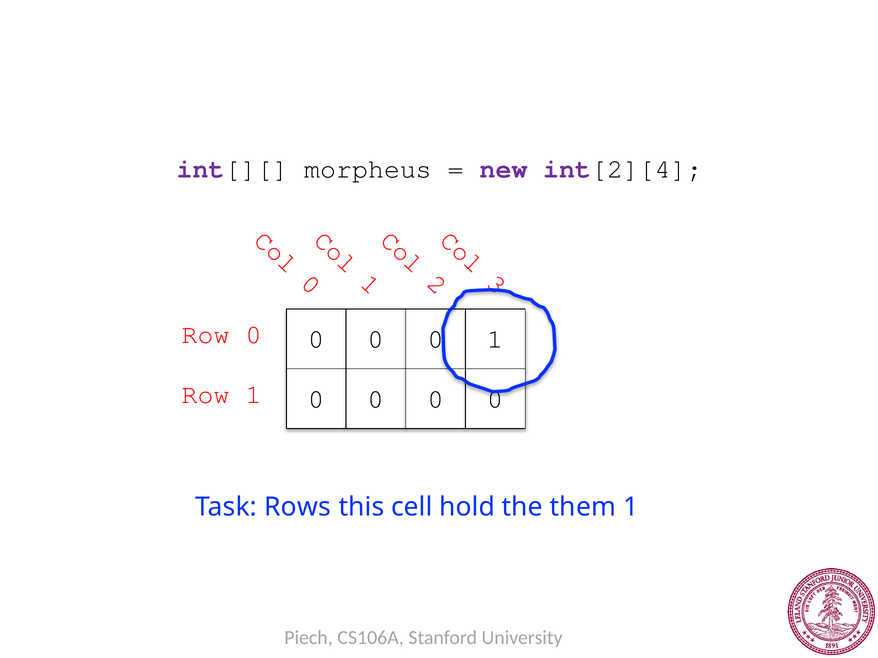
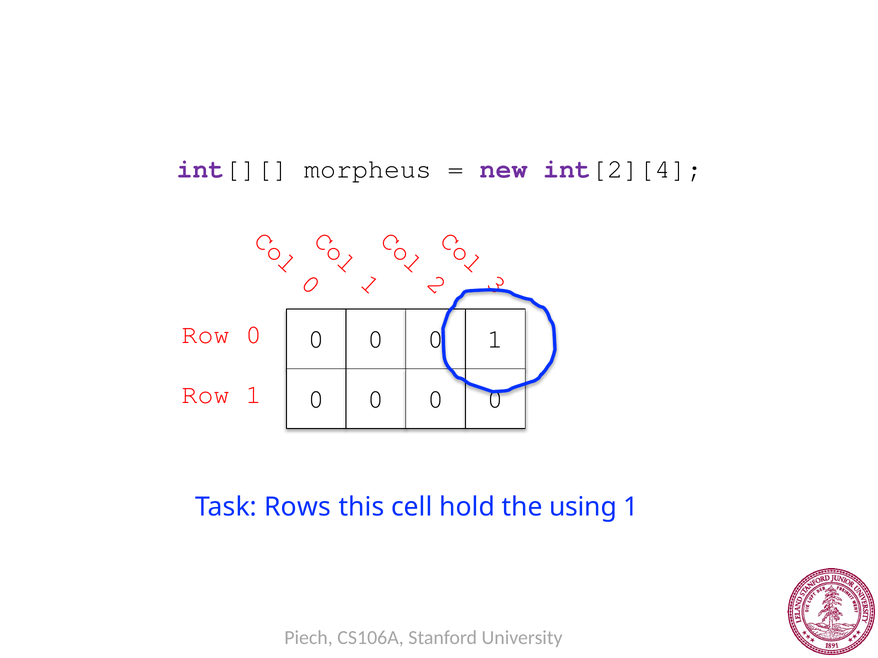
them: them -> using
